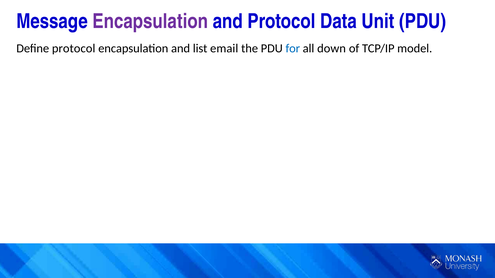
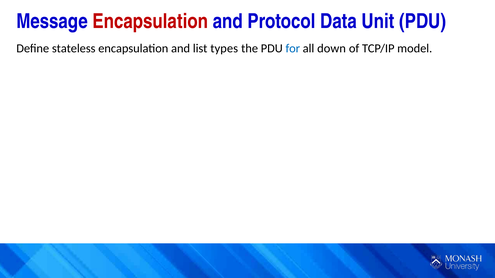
Encapsulation at (150, 21) colour: purple -> red
Define protocol: protocol -> stateless
email: email -> types
